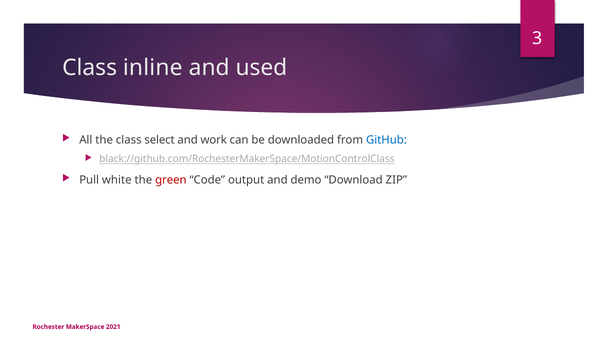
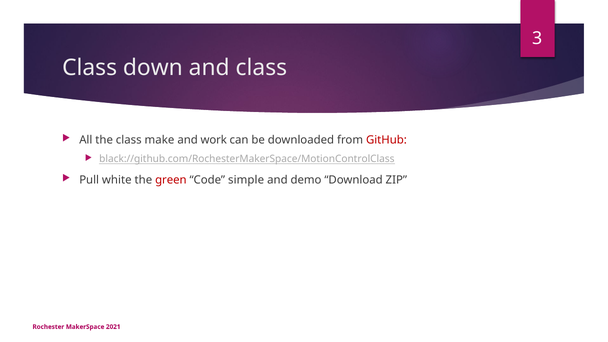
inline: inline -> down
and used: used -> class
select: select -> make
GitHub colour: blue -> red
output: output -> simple
